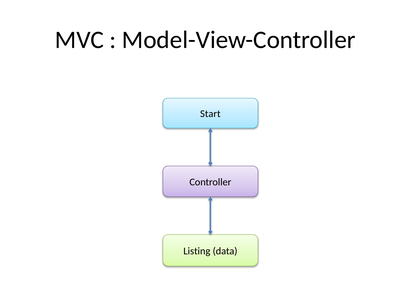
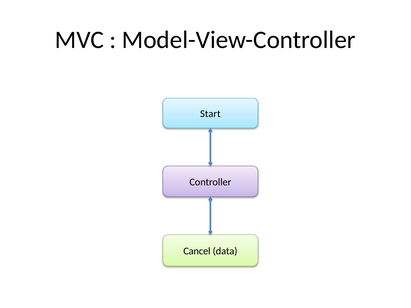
Listing: Listing -> Cancel
